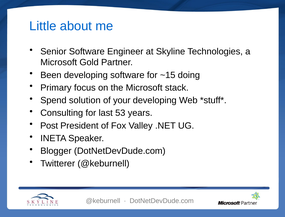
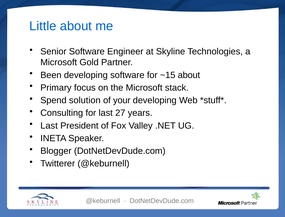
~15 doing: doing -> about
53: 53 -> 27
Post at (49, 126): Post -> Last
